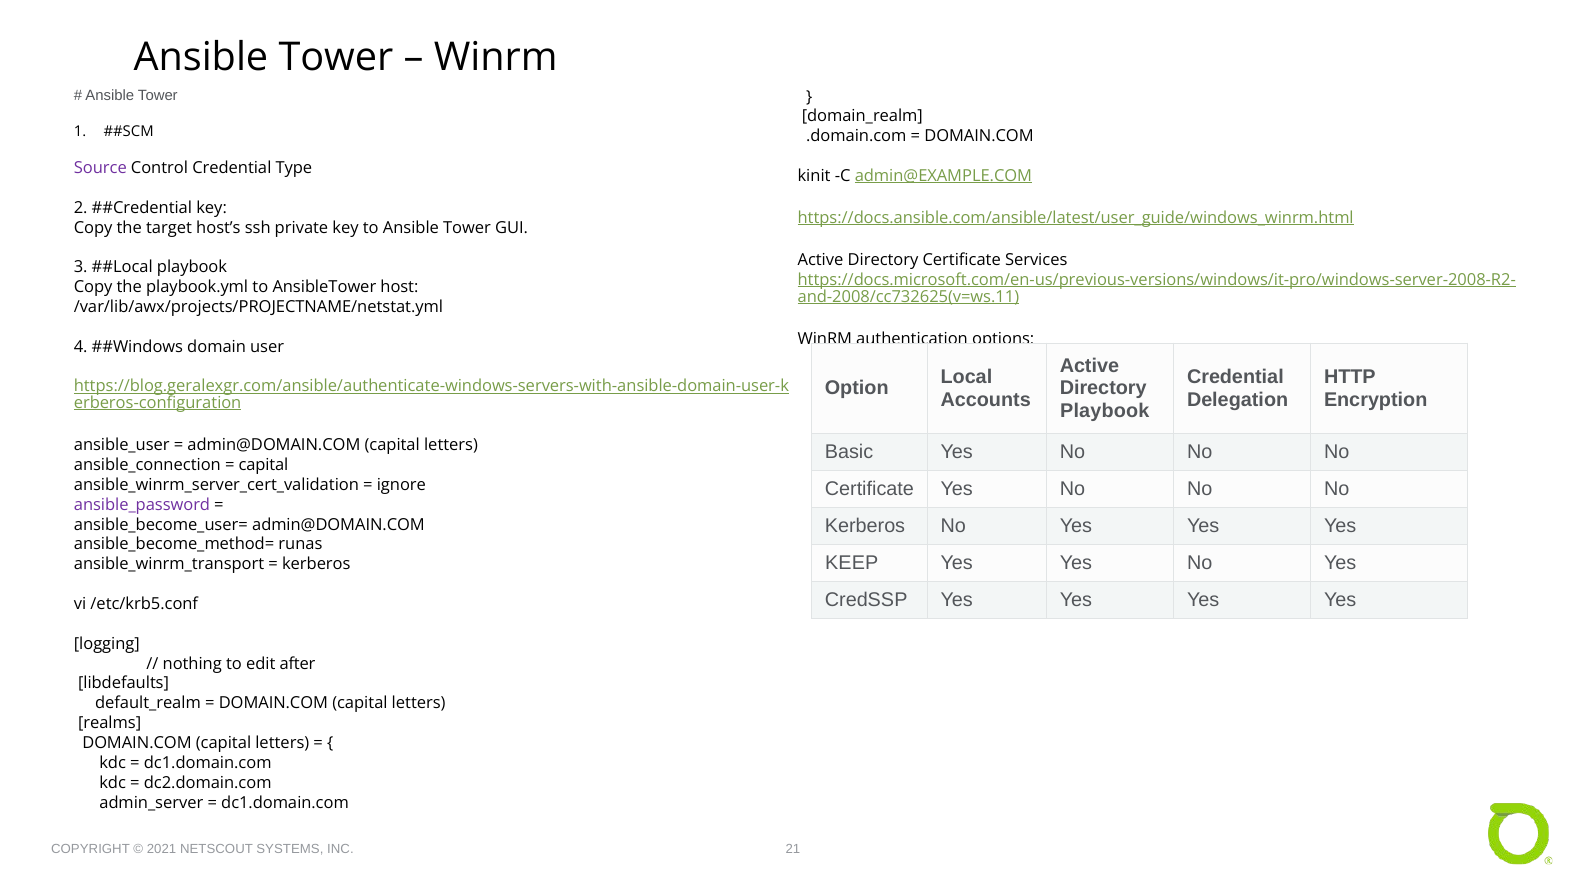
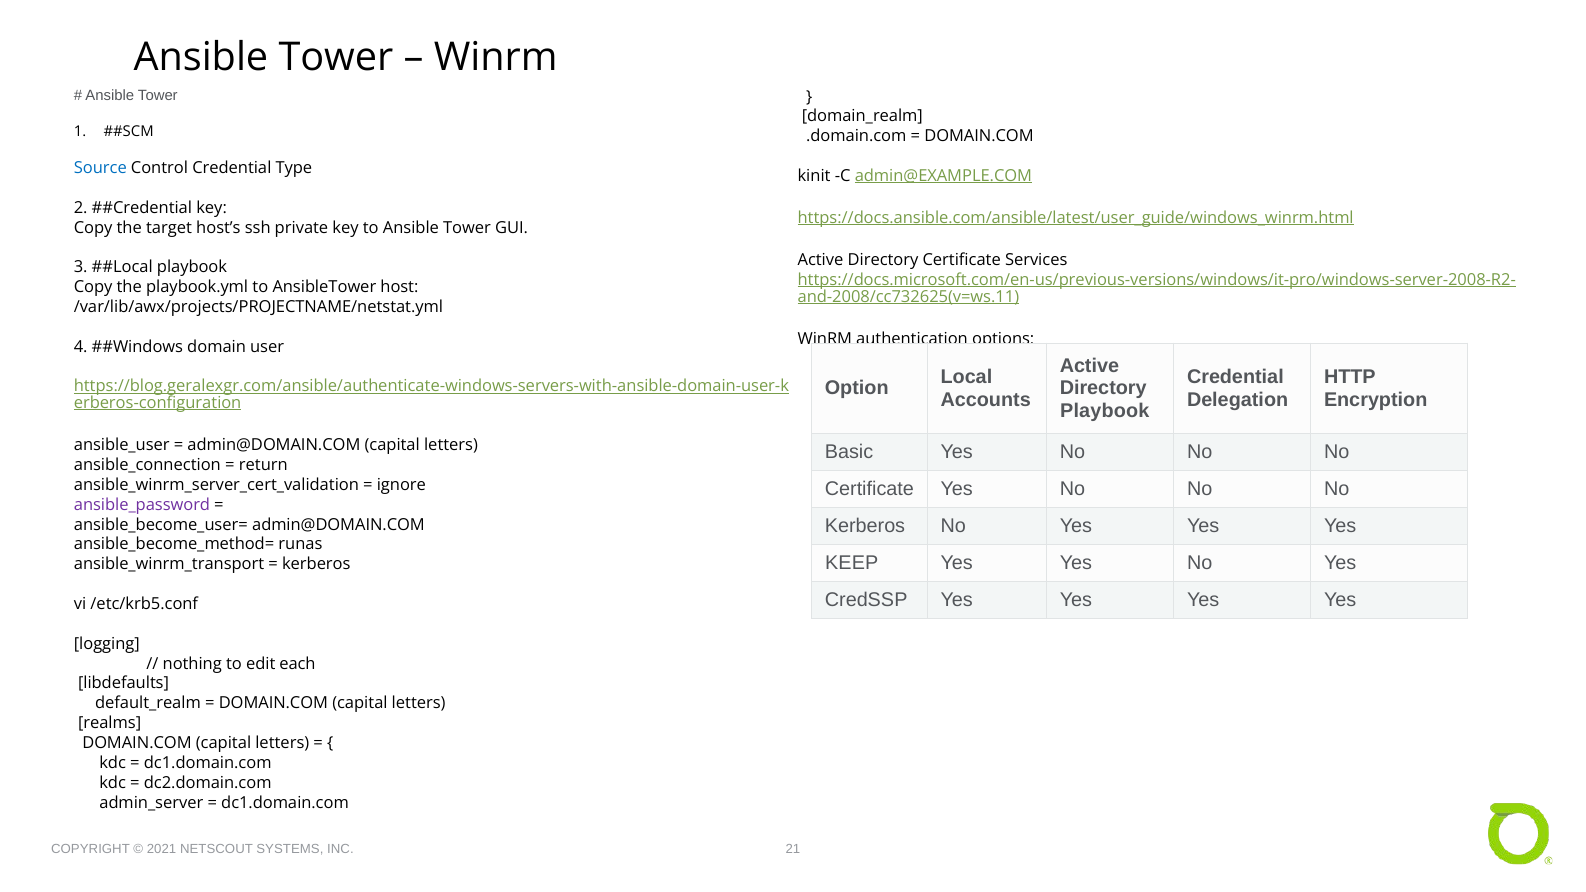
Source colour: purple -> blue
capital at (263, 465): capital -> return
after: after -> each
